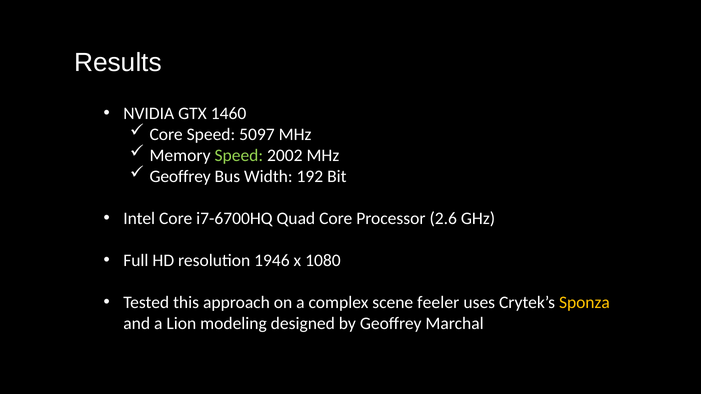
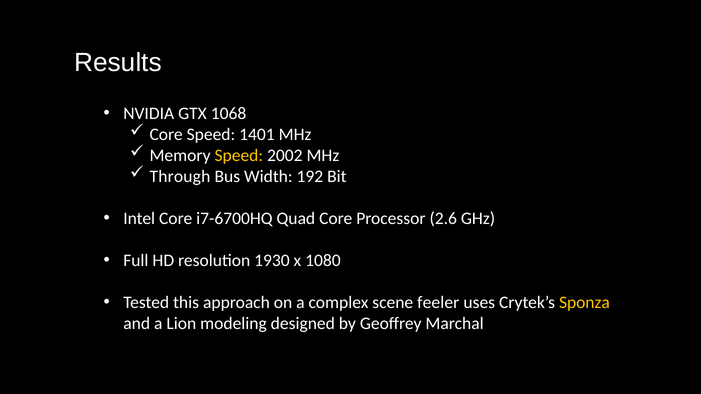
1460: 1460 -> 1068
5097: 5097 -> 1401
Speed at (239, 155) colour: light green -> yellow
Geoffrey at (180, 177): Geoffrey -> Through
1946: 1946 -> 1930
